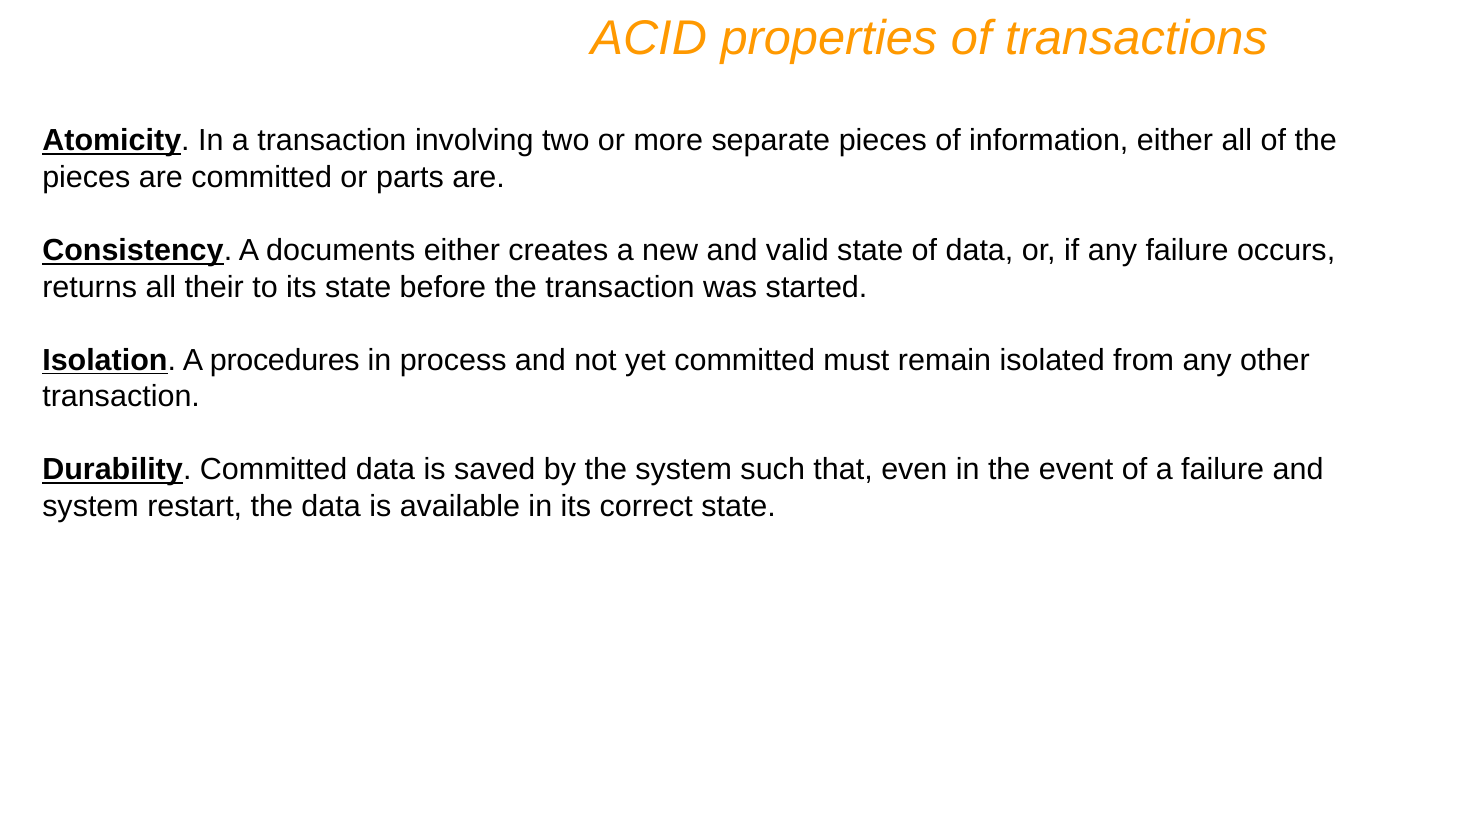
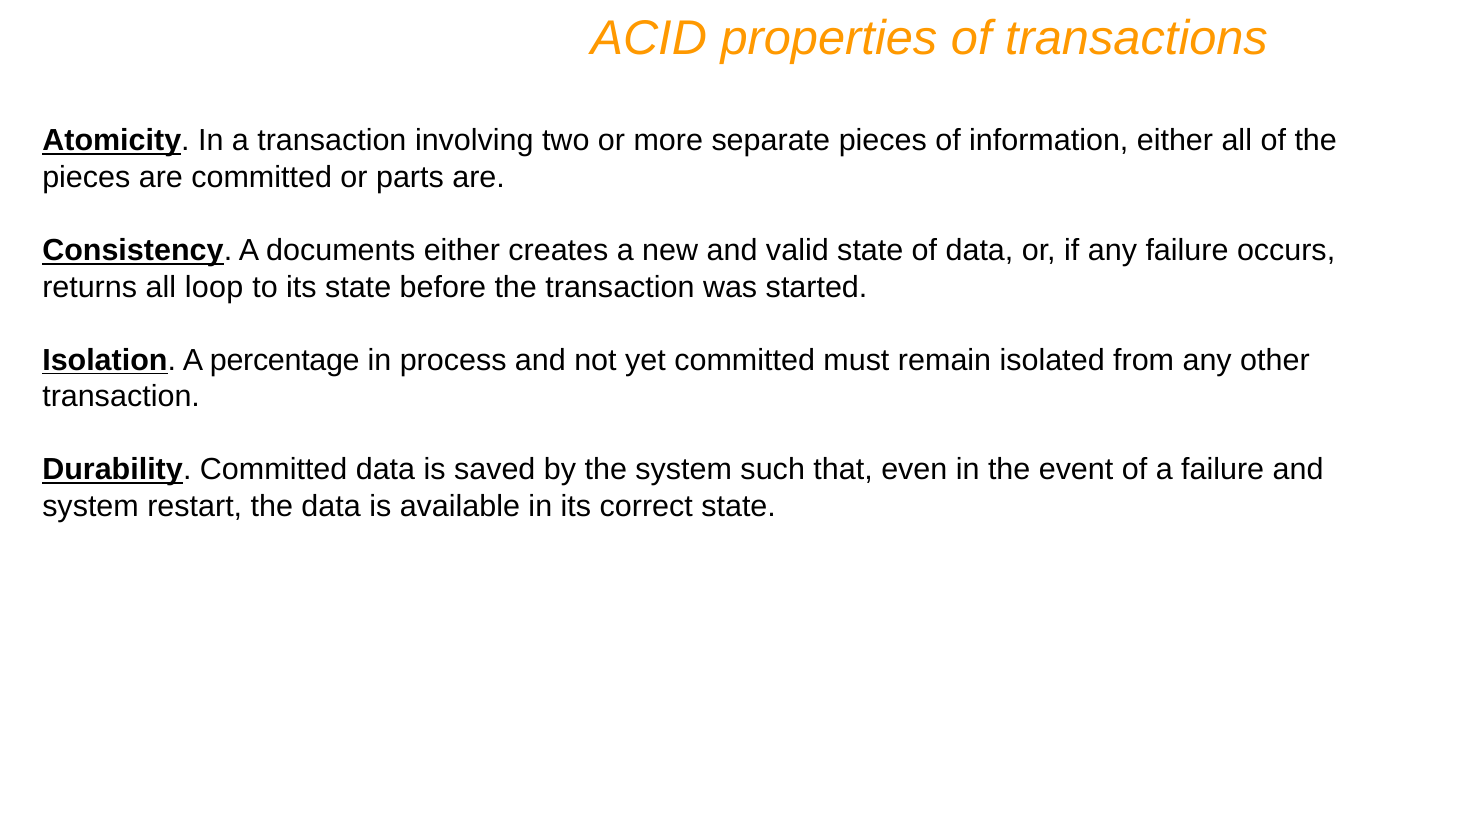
their: their -> loop
procedures: procedures -> percentage
